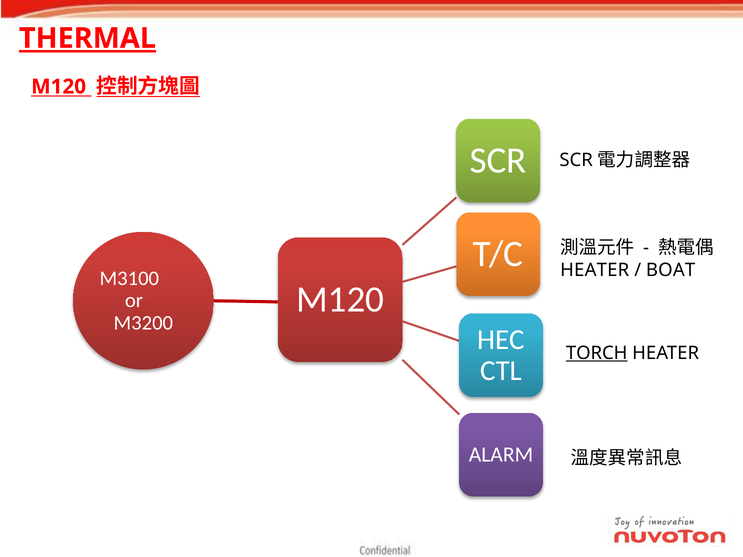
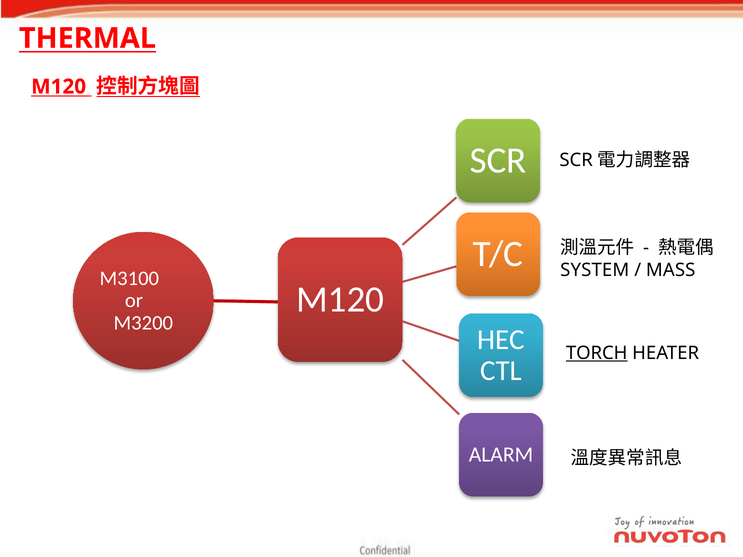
THERMAL underline: present -> none
HEATER at (595, 270): HEATER -> SYSTEM
BOAT: BOAT -> MASS
